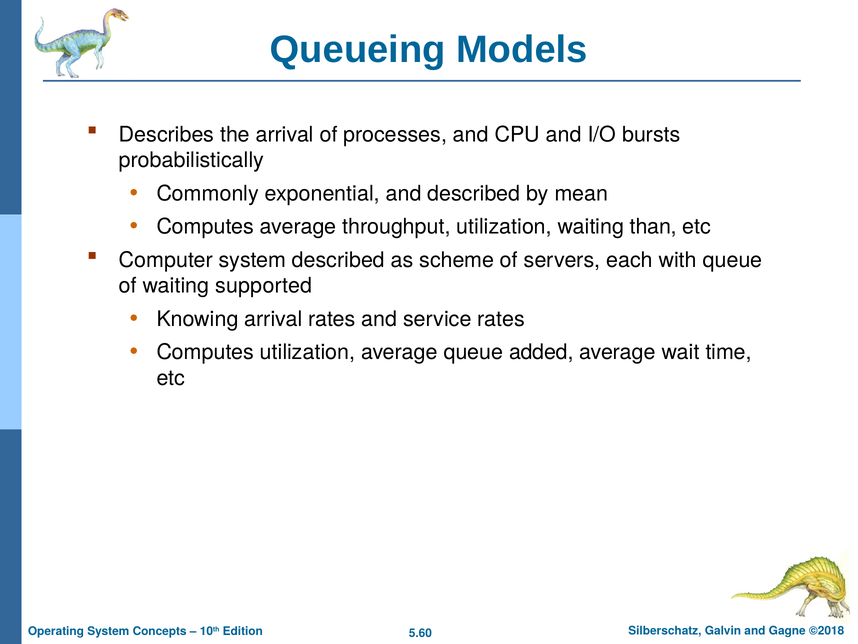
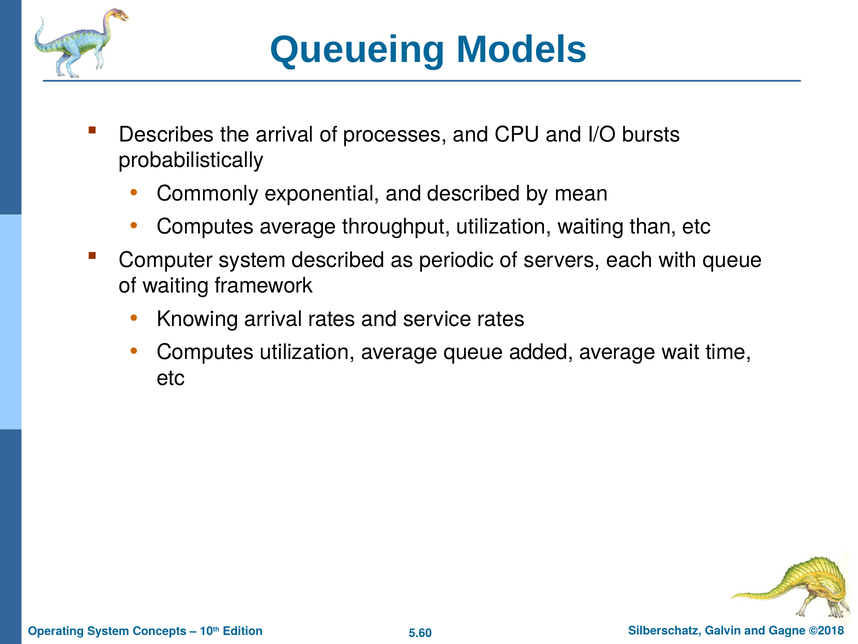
scheme: scheme -> periodic
supported: supported -> framework
